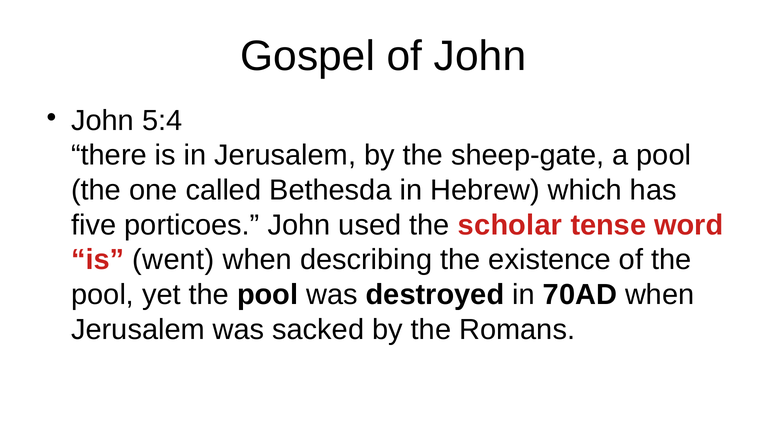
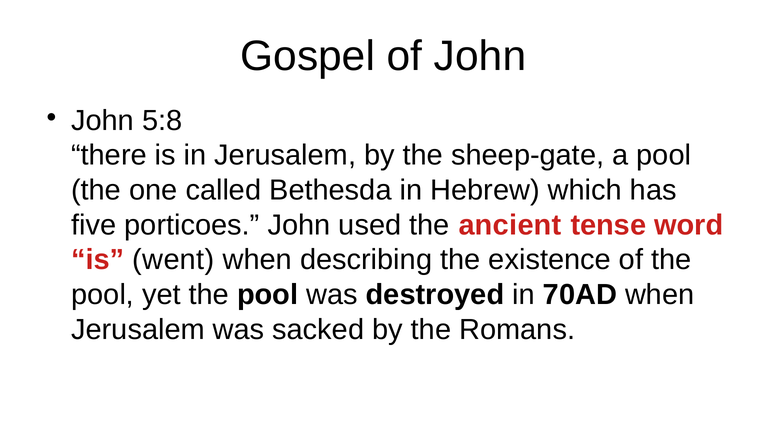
5:4: 5:4 -> 5:8
scholar: scholar -> ancient
